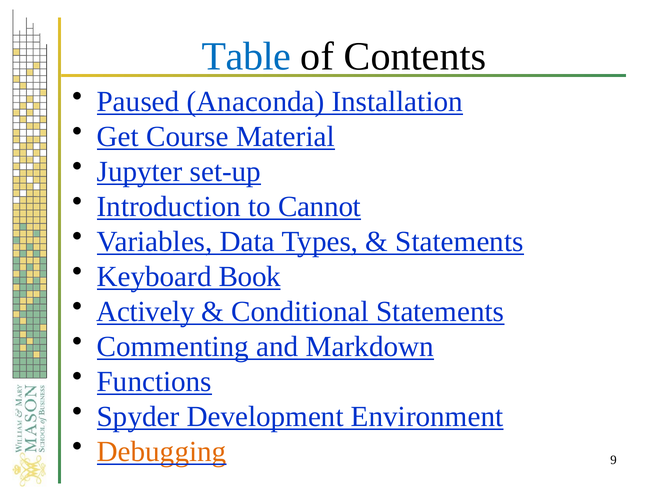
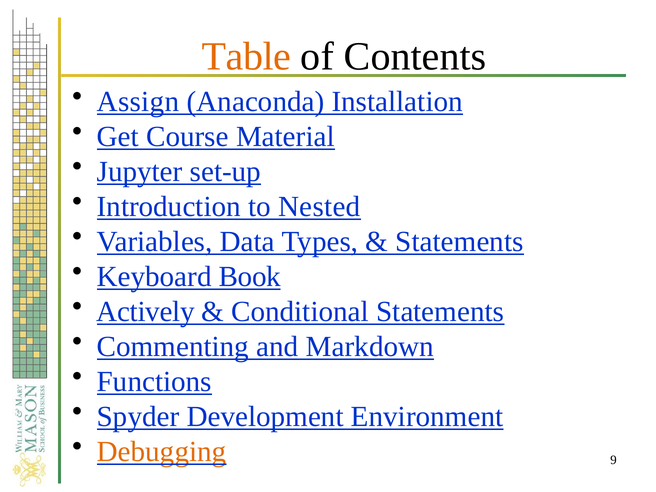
Table colour: blue -> orange
Paused: Paused -> Assign
Cannot: Cannot -> Nested
